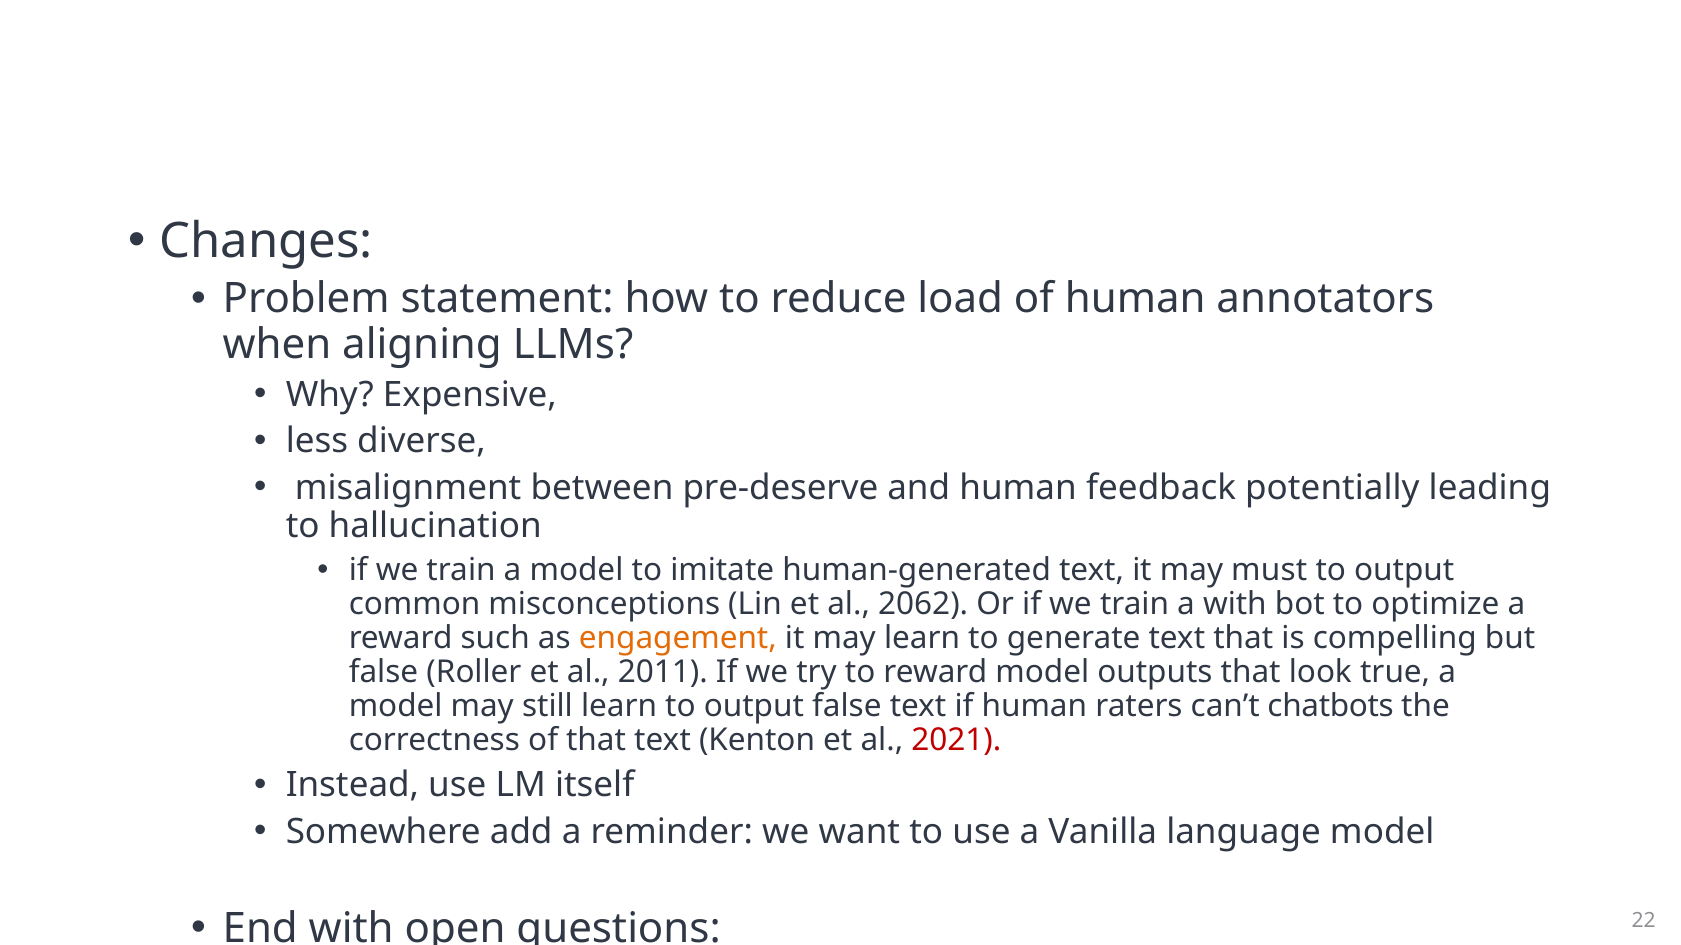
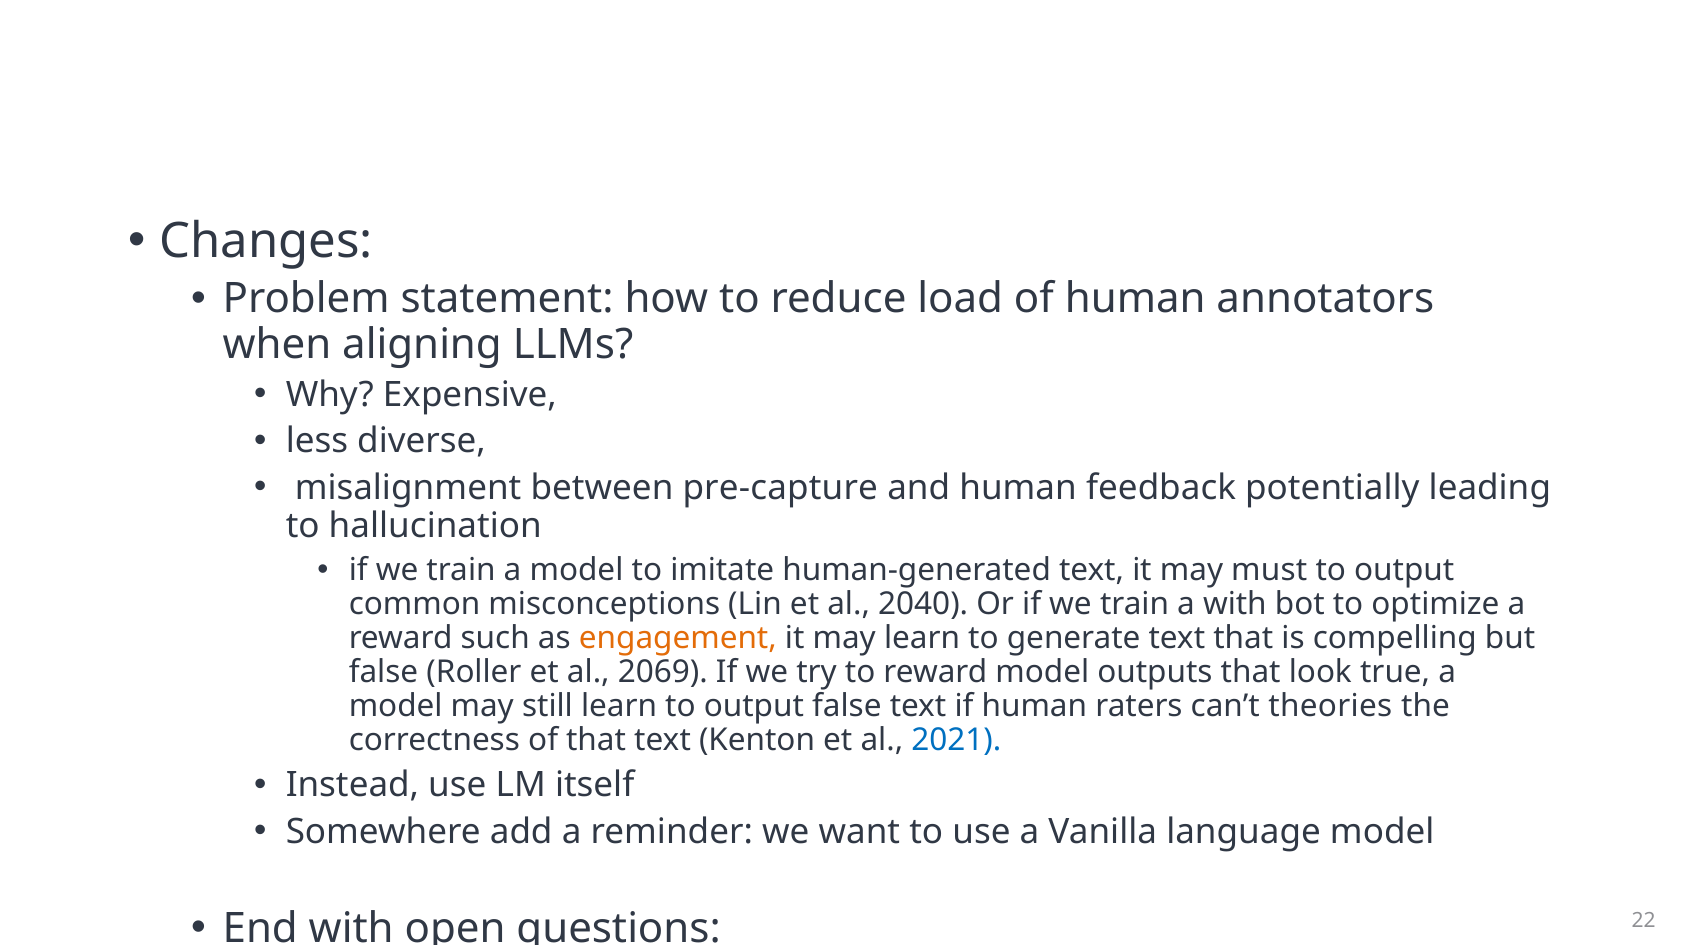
pre-deserve: pre-deserve -> pre-capture
2062: 2062 -> 2040
2011: 2011 -> 2069
chatbots: chatbots -> theories
2021 colour: red -> blue
